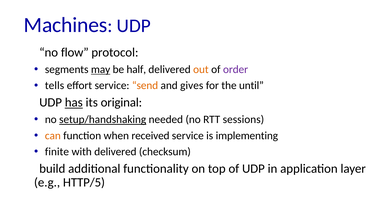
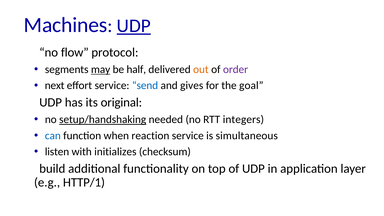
UDP at (134, 26) underline: none -> present
tells: tells -> next
send colour: orange -> blue
until: until -> goal
has underline: present -> none
sessions: sessions -> integers
can colour: orange -> blue
received: received -> reaction
implementing: implementing -> simultaneous
finite: finite -> listen
with delivered: delivered -> initializes
HTTP/5: HTTP/5 -> HTTP/1
